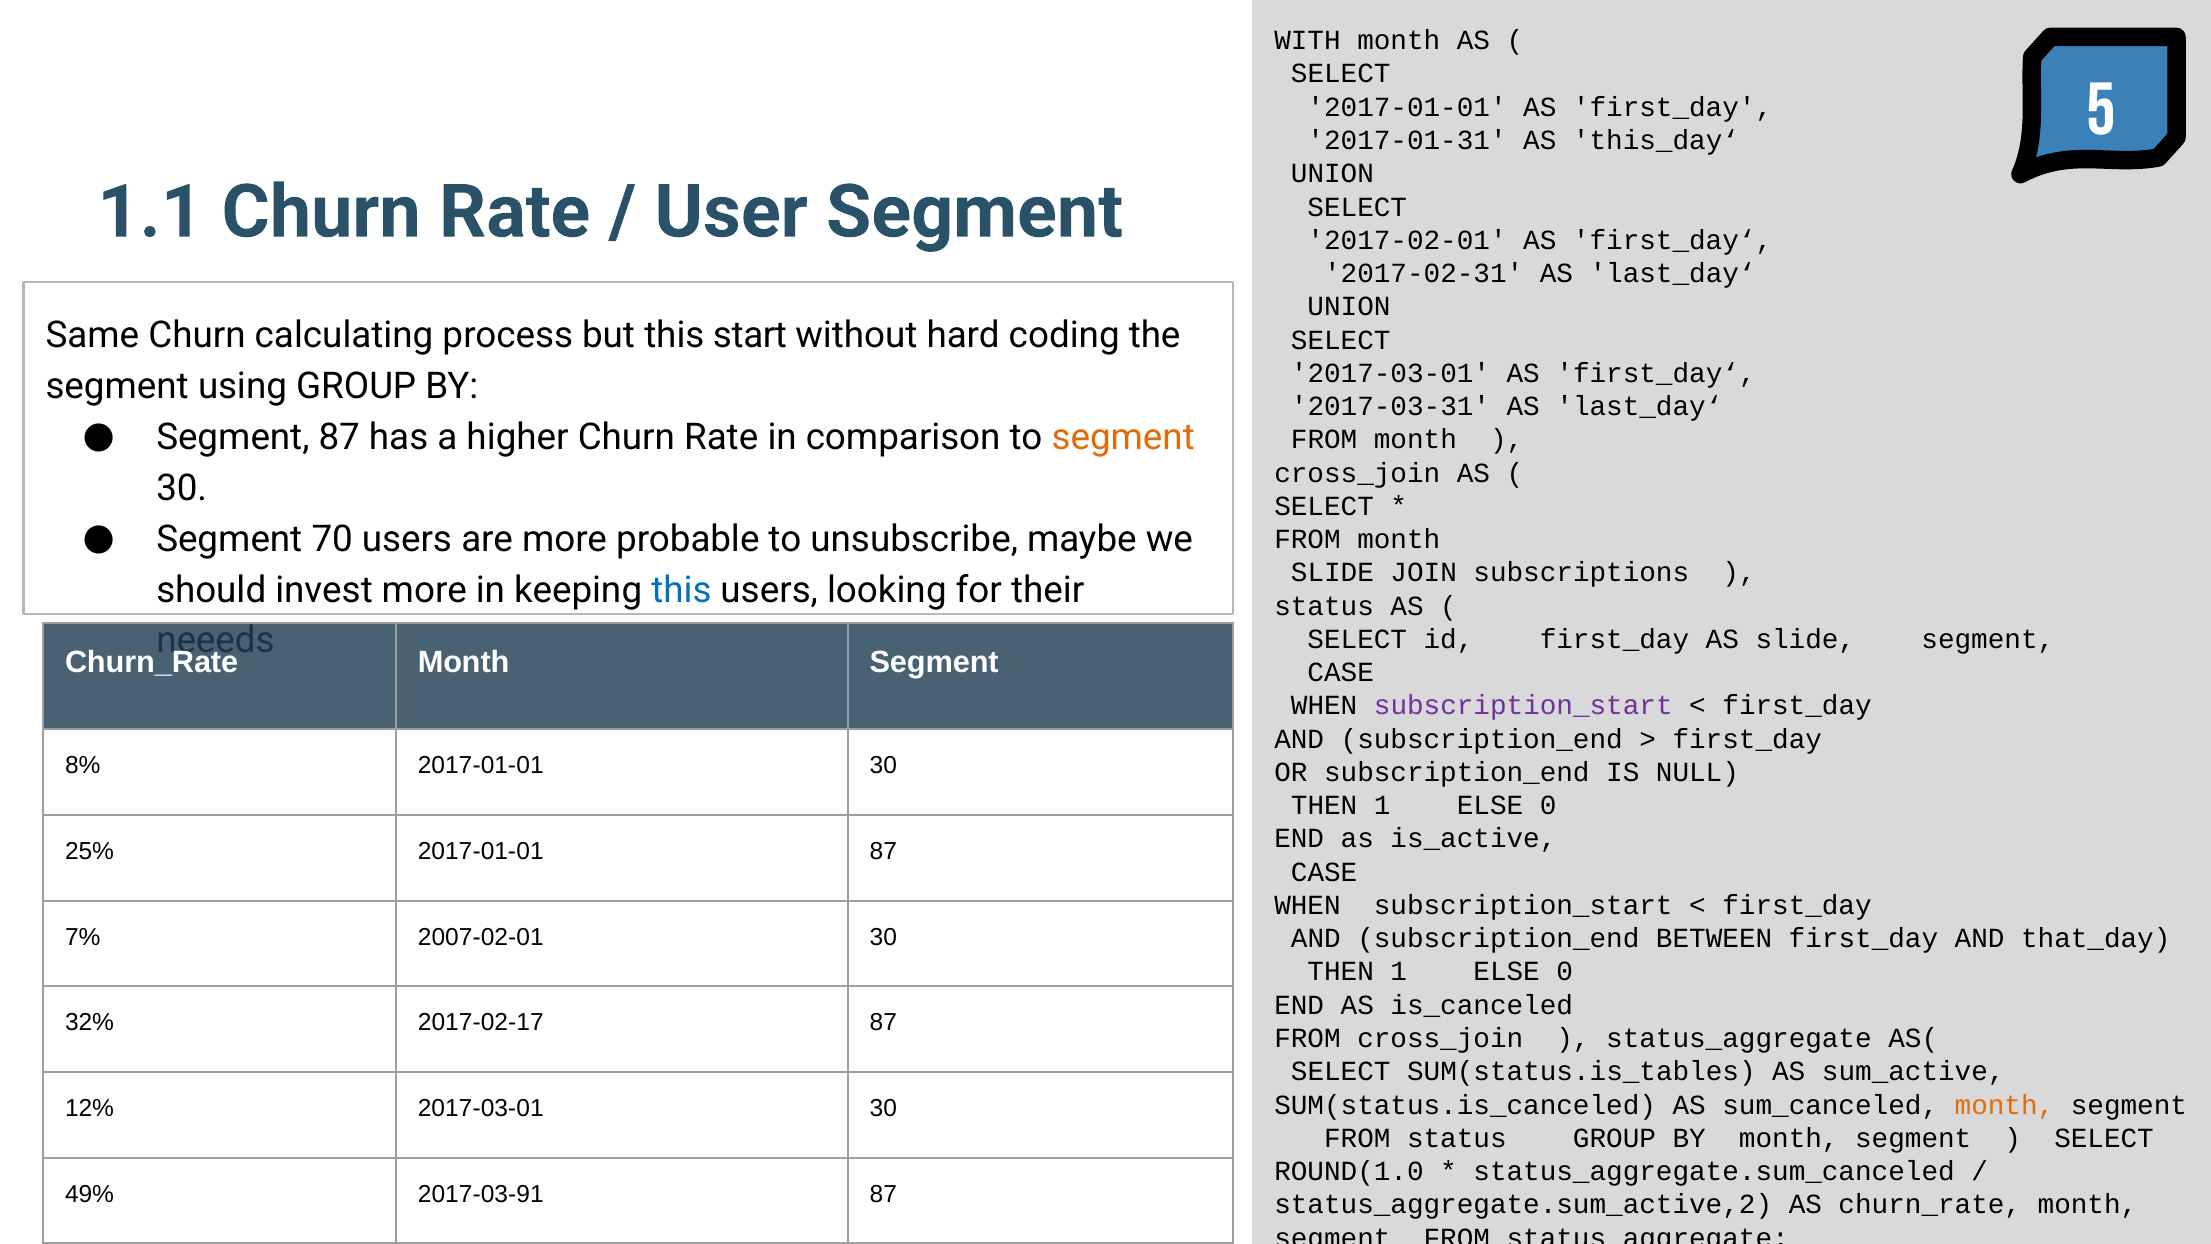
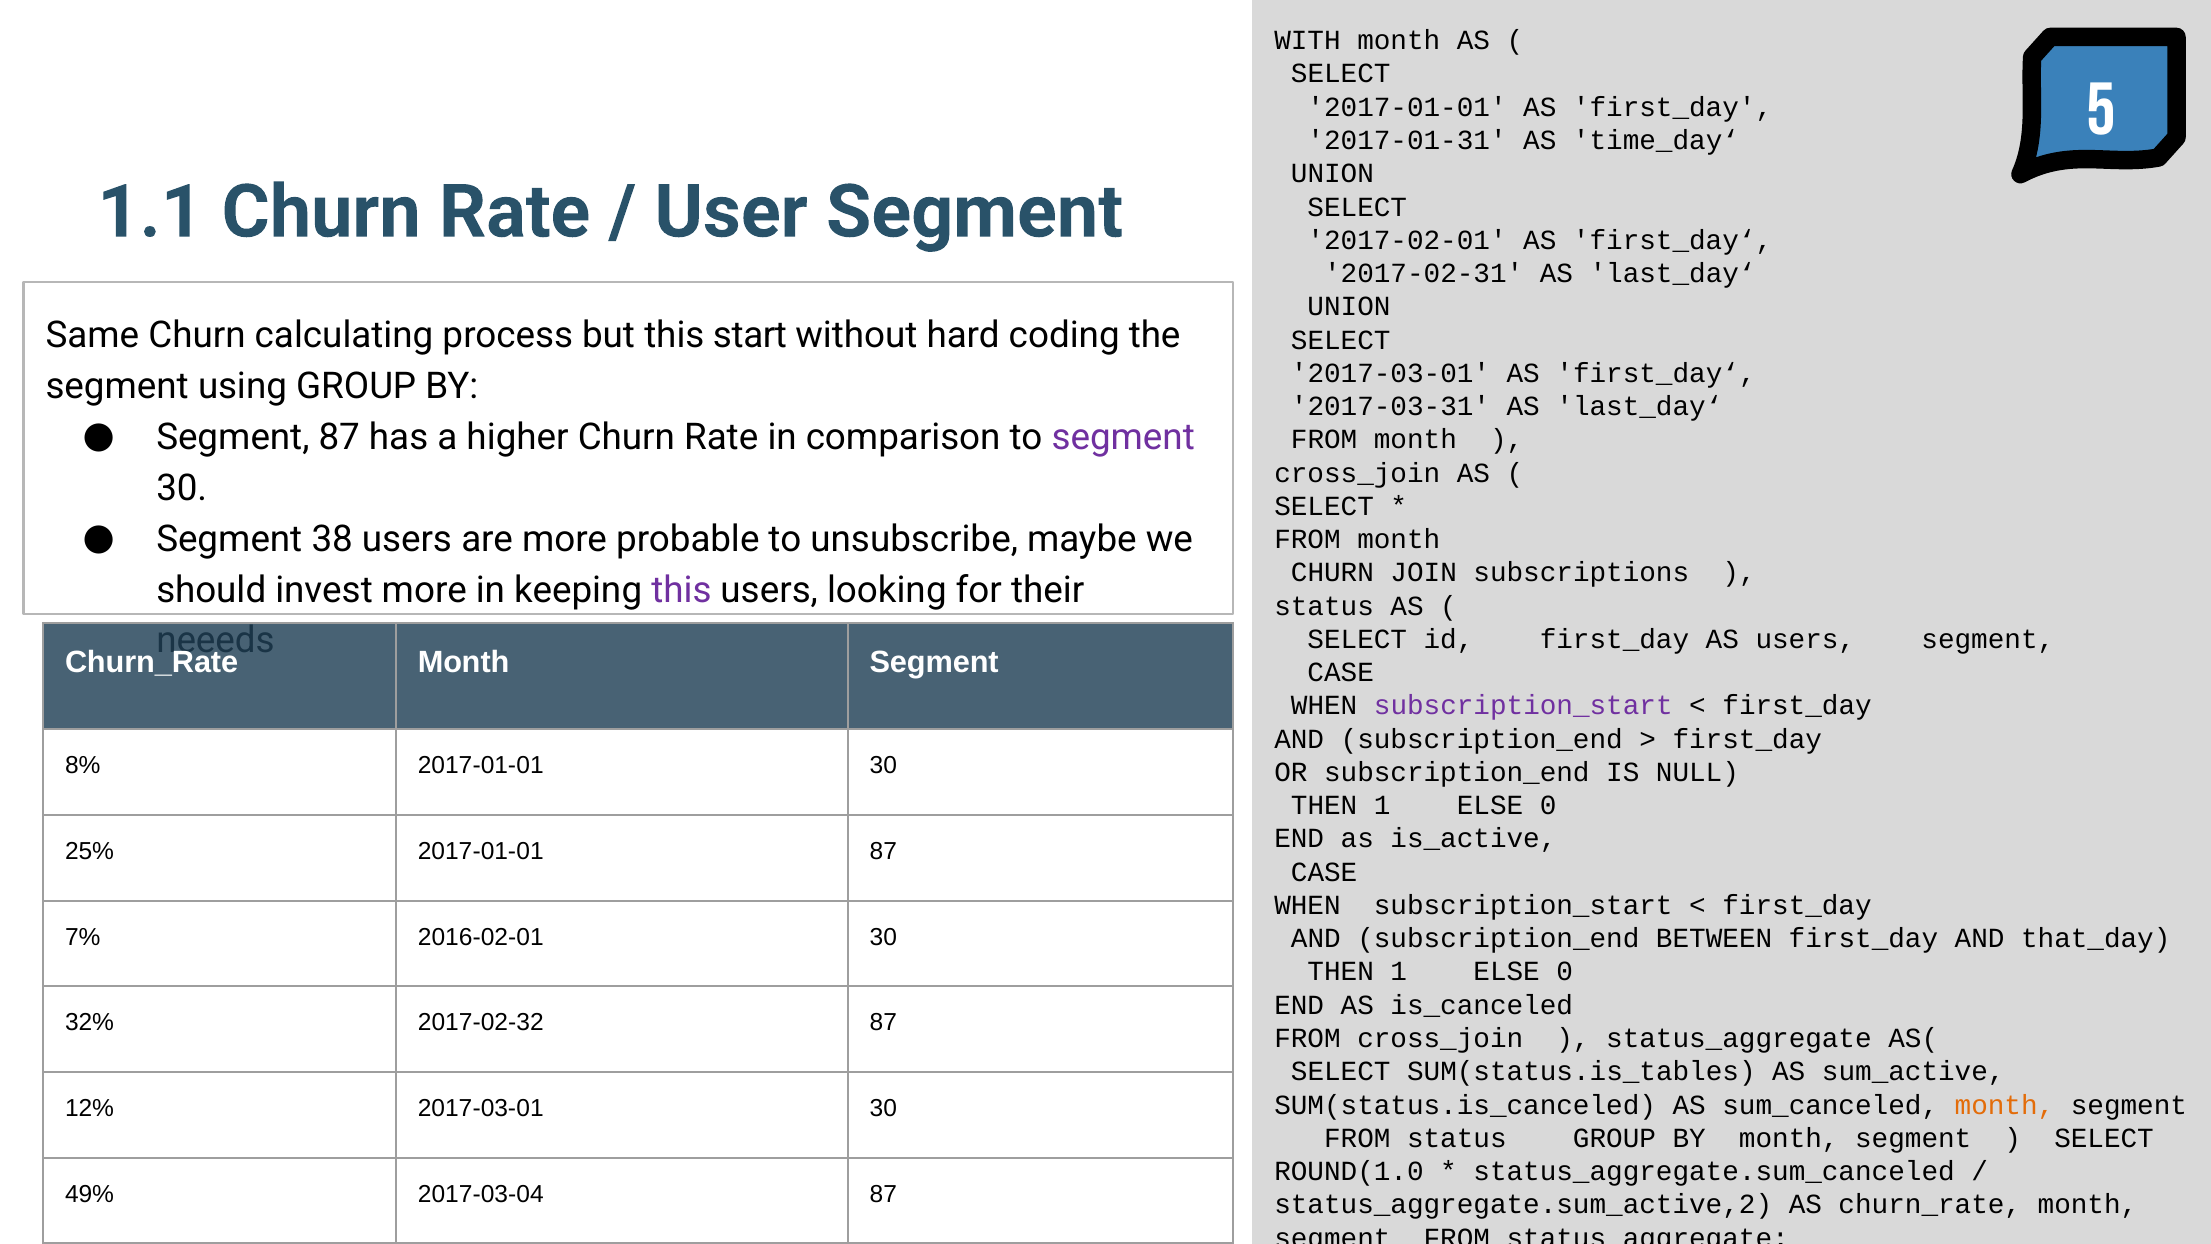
this_day‘: this_day‘ -> time_day‘
segment at (1123, 437) colour: orange -> purple
70: 70 -> 38
SLIDE at (1332, 573): SLIDE -> CHURN
this at (681, 590) colour: blue -> purple
AS slide: slide -> users
2007-02-01: 2007-02-01 -> 2016-02-01
2017-02-17: 2017-02-17 -> 2017-02-32
2017-03-91: 2017-03-91 -> 2017-03-04
